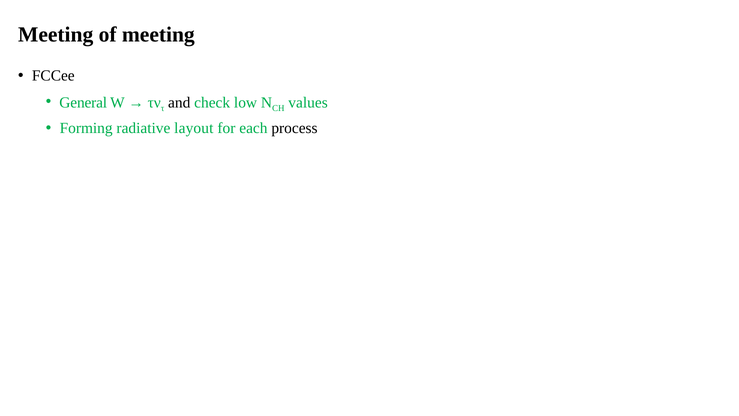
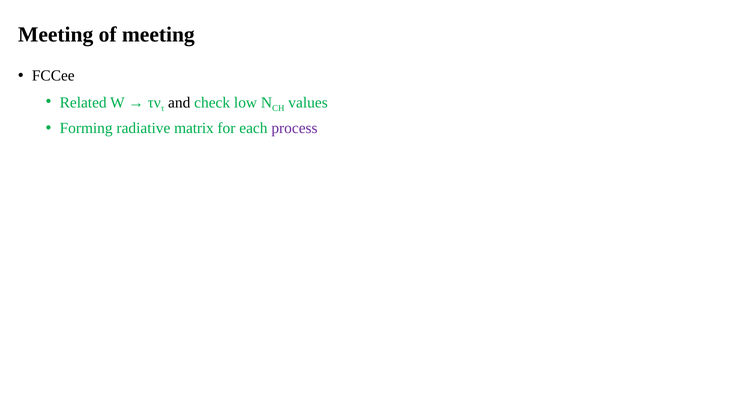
General: General -> Related
layout: layout -> matrix
process colour: black -> purple
